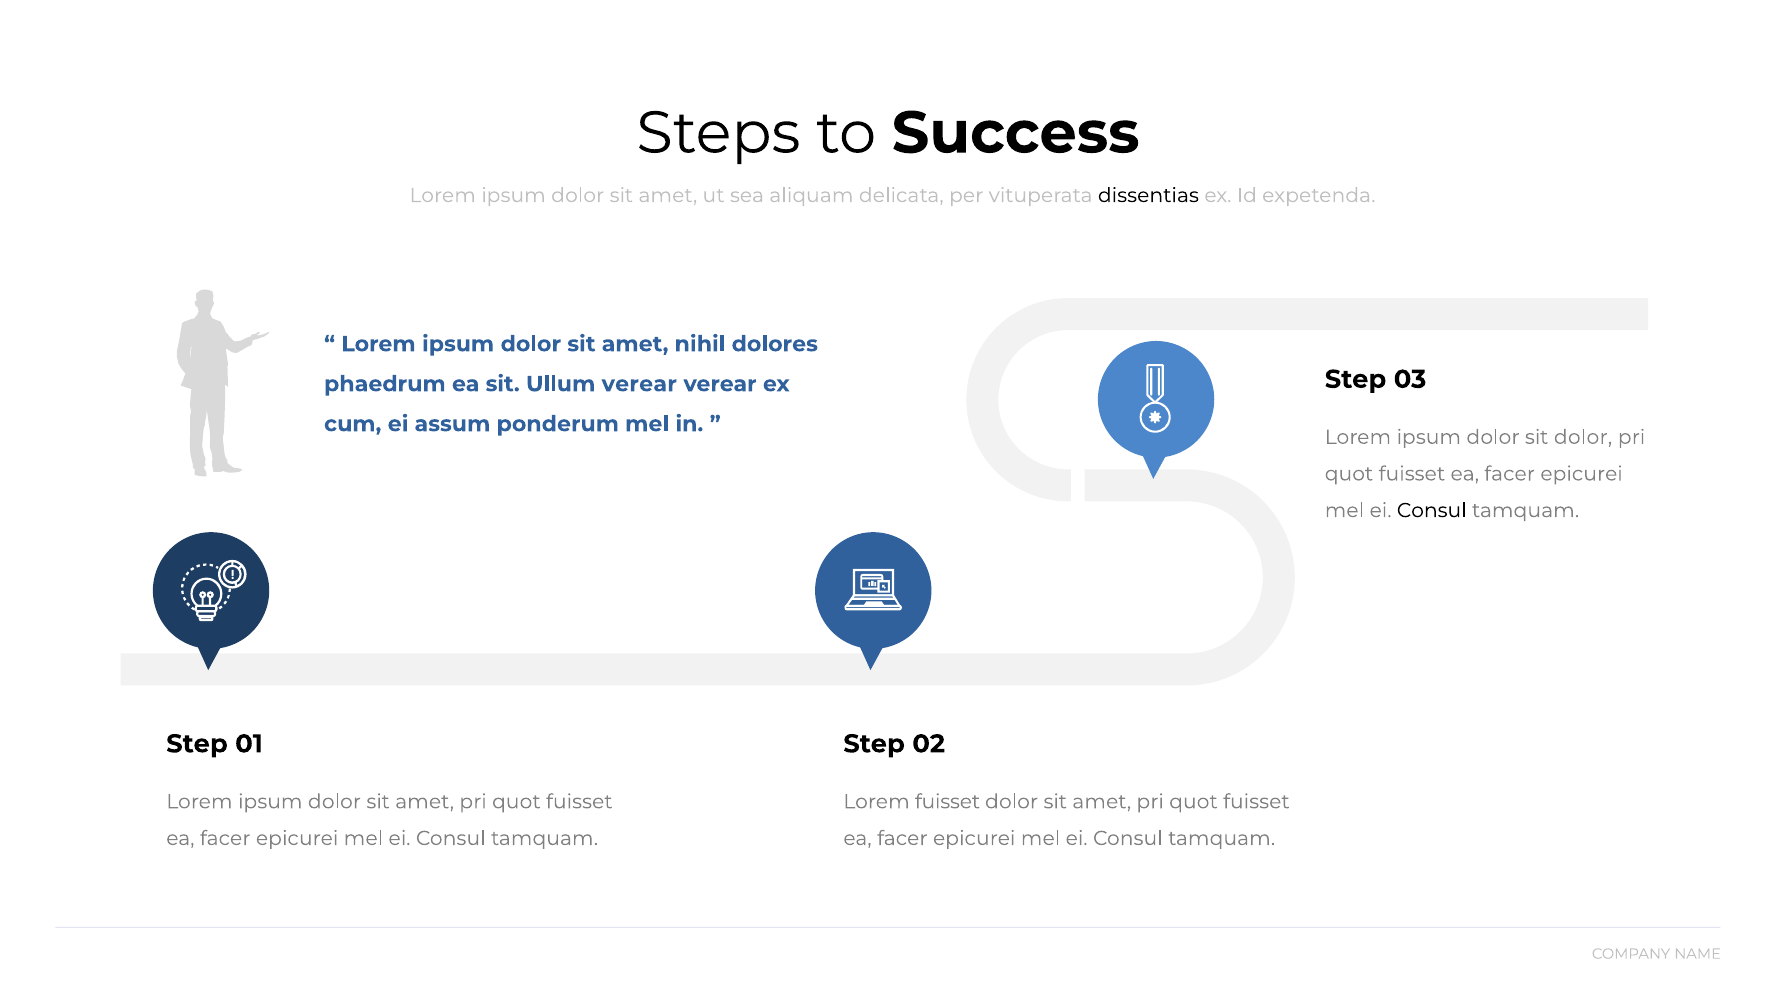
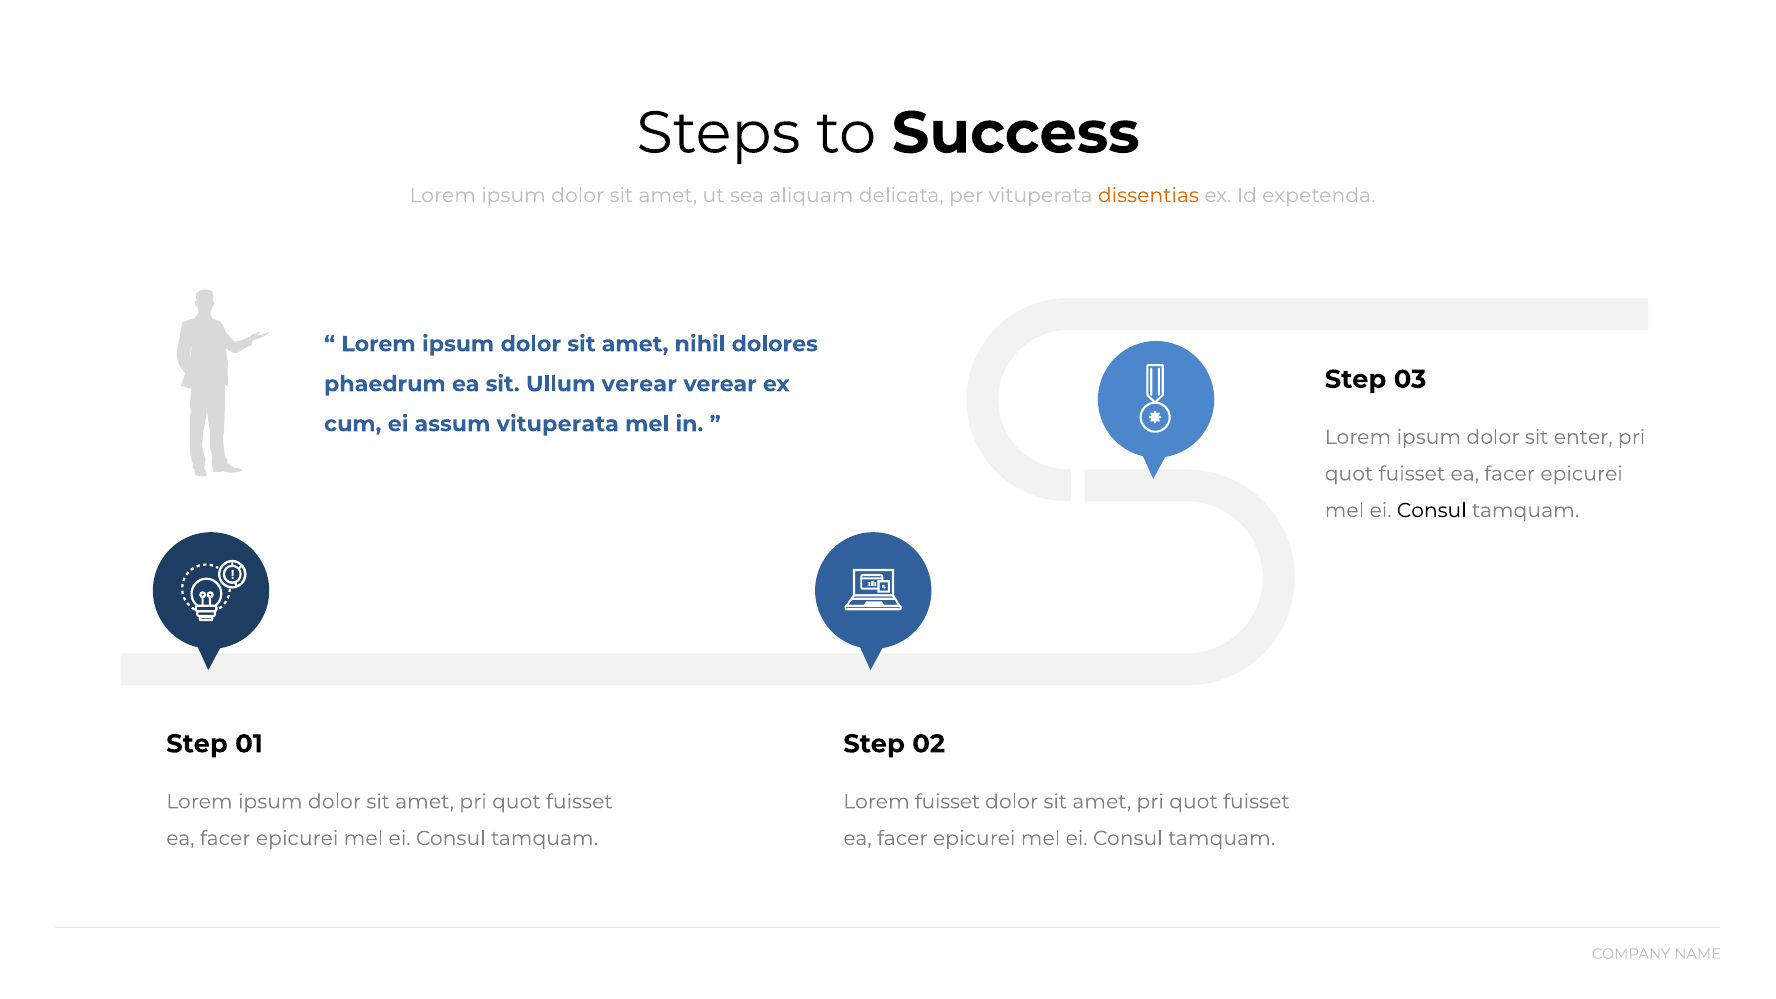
dissentias colour: black -> orange
assum ponderum: ponderum -> vituperata
sit dolor: dolor -> enter
